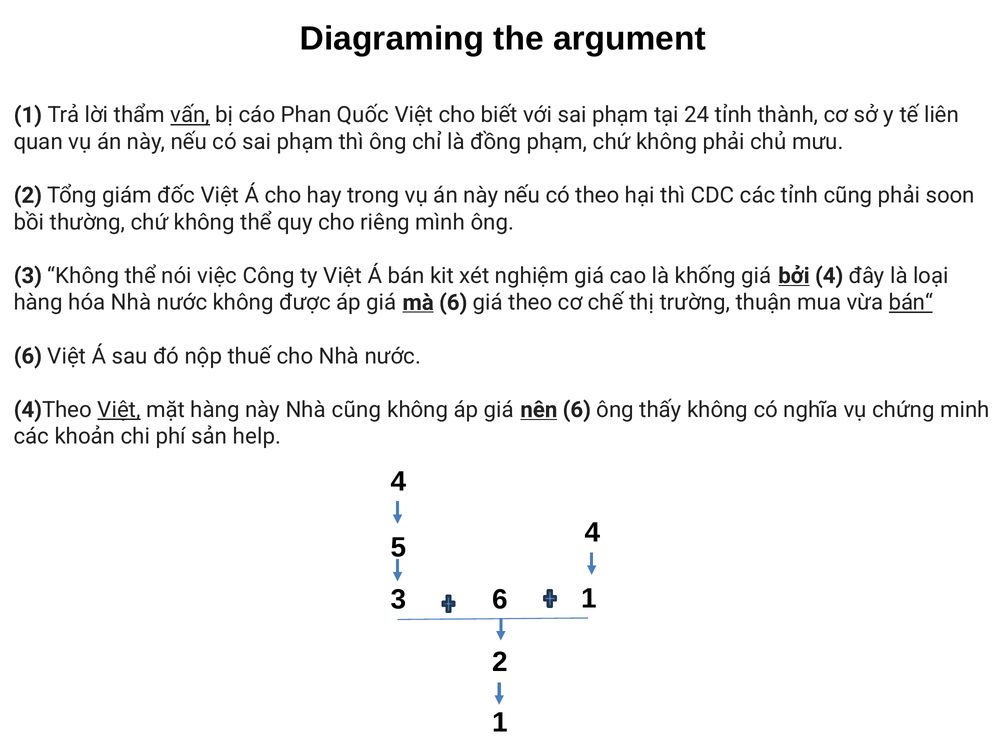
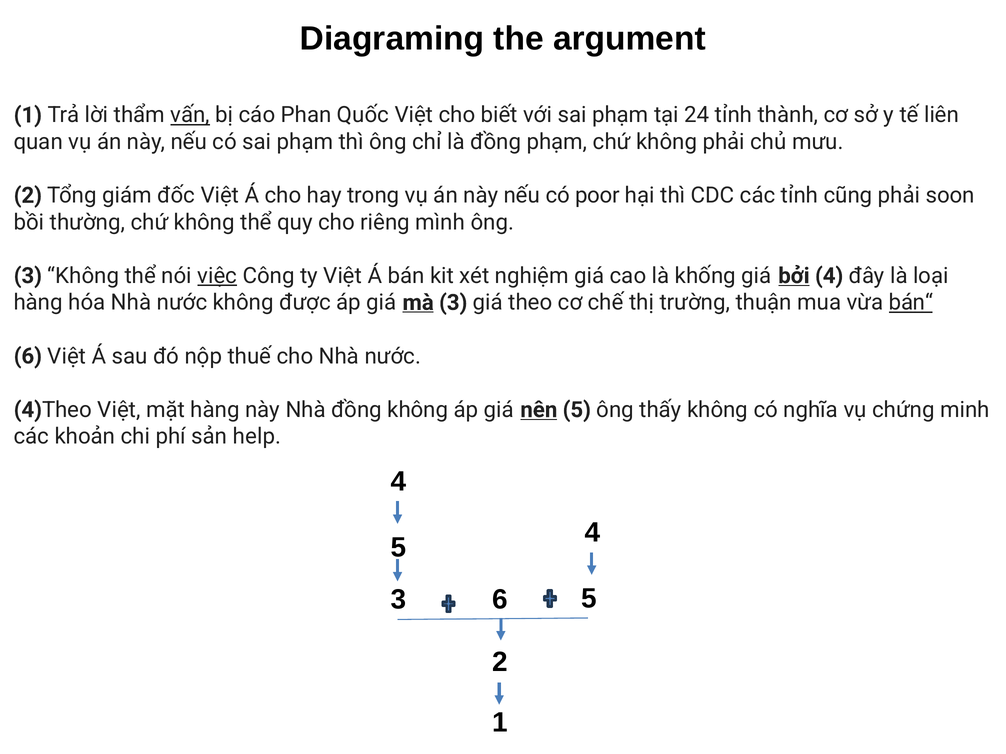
có theo: theo -> poor
việc underline: none -> present
mà 6: 6 -> 3
Việt at (119, 410) underline: present -> none
Nhà cũng: cũng -> đồng
nên 6: 6 -> 5
6 1: 1 -> 5
